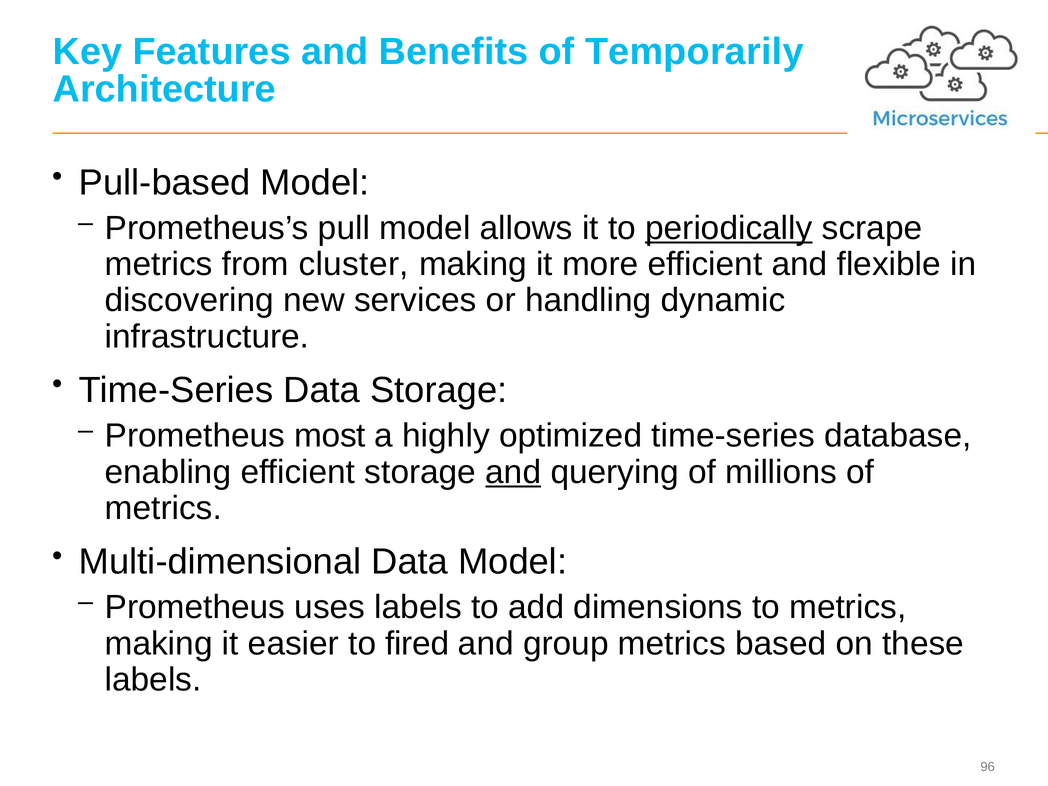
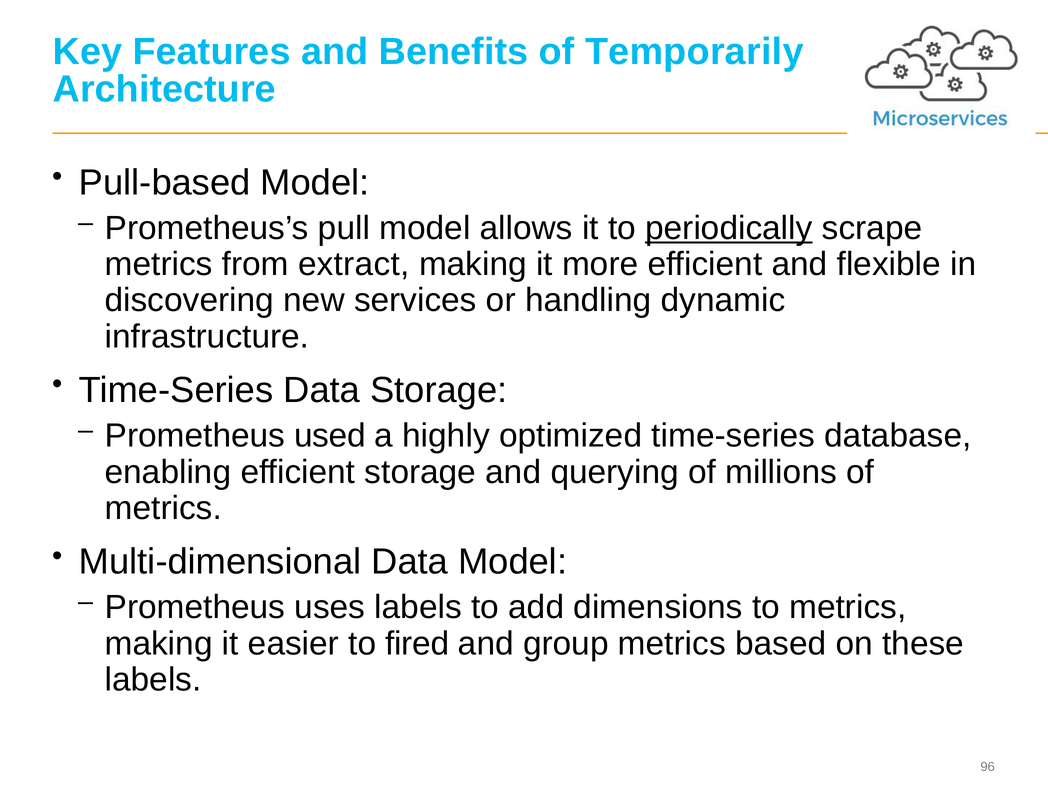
cluster: cluster -> extract
most: most -> used
and at (513, 472) underline: present -> none
